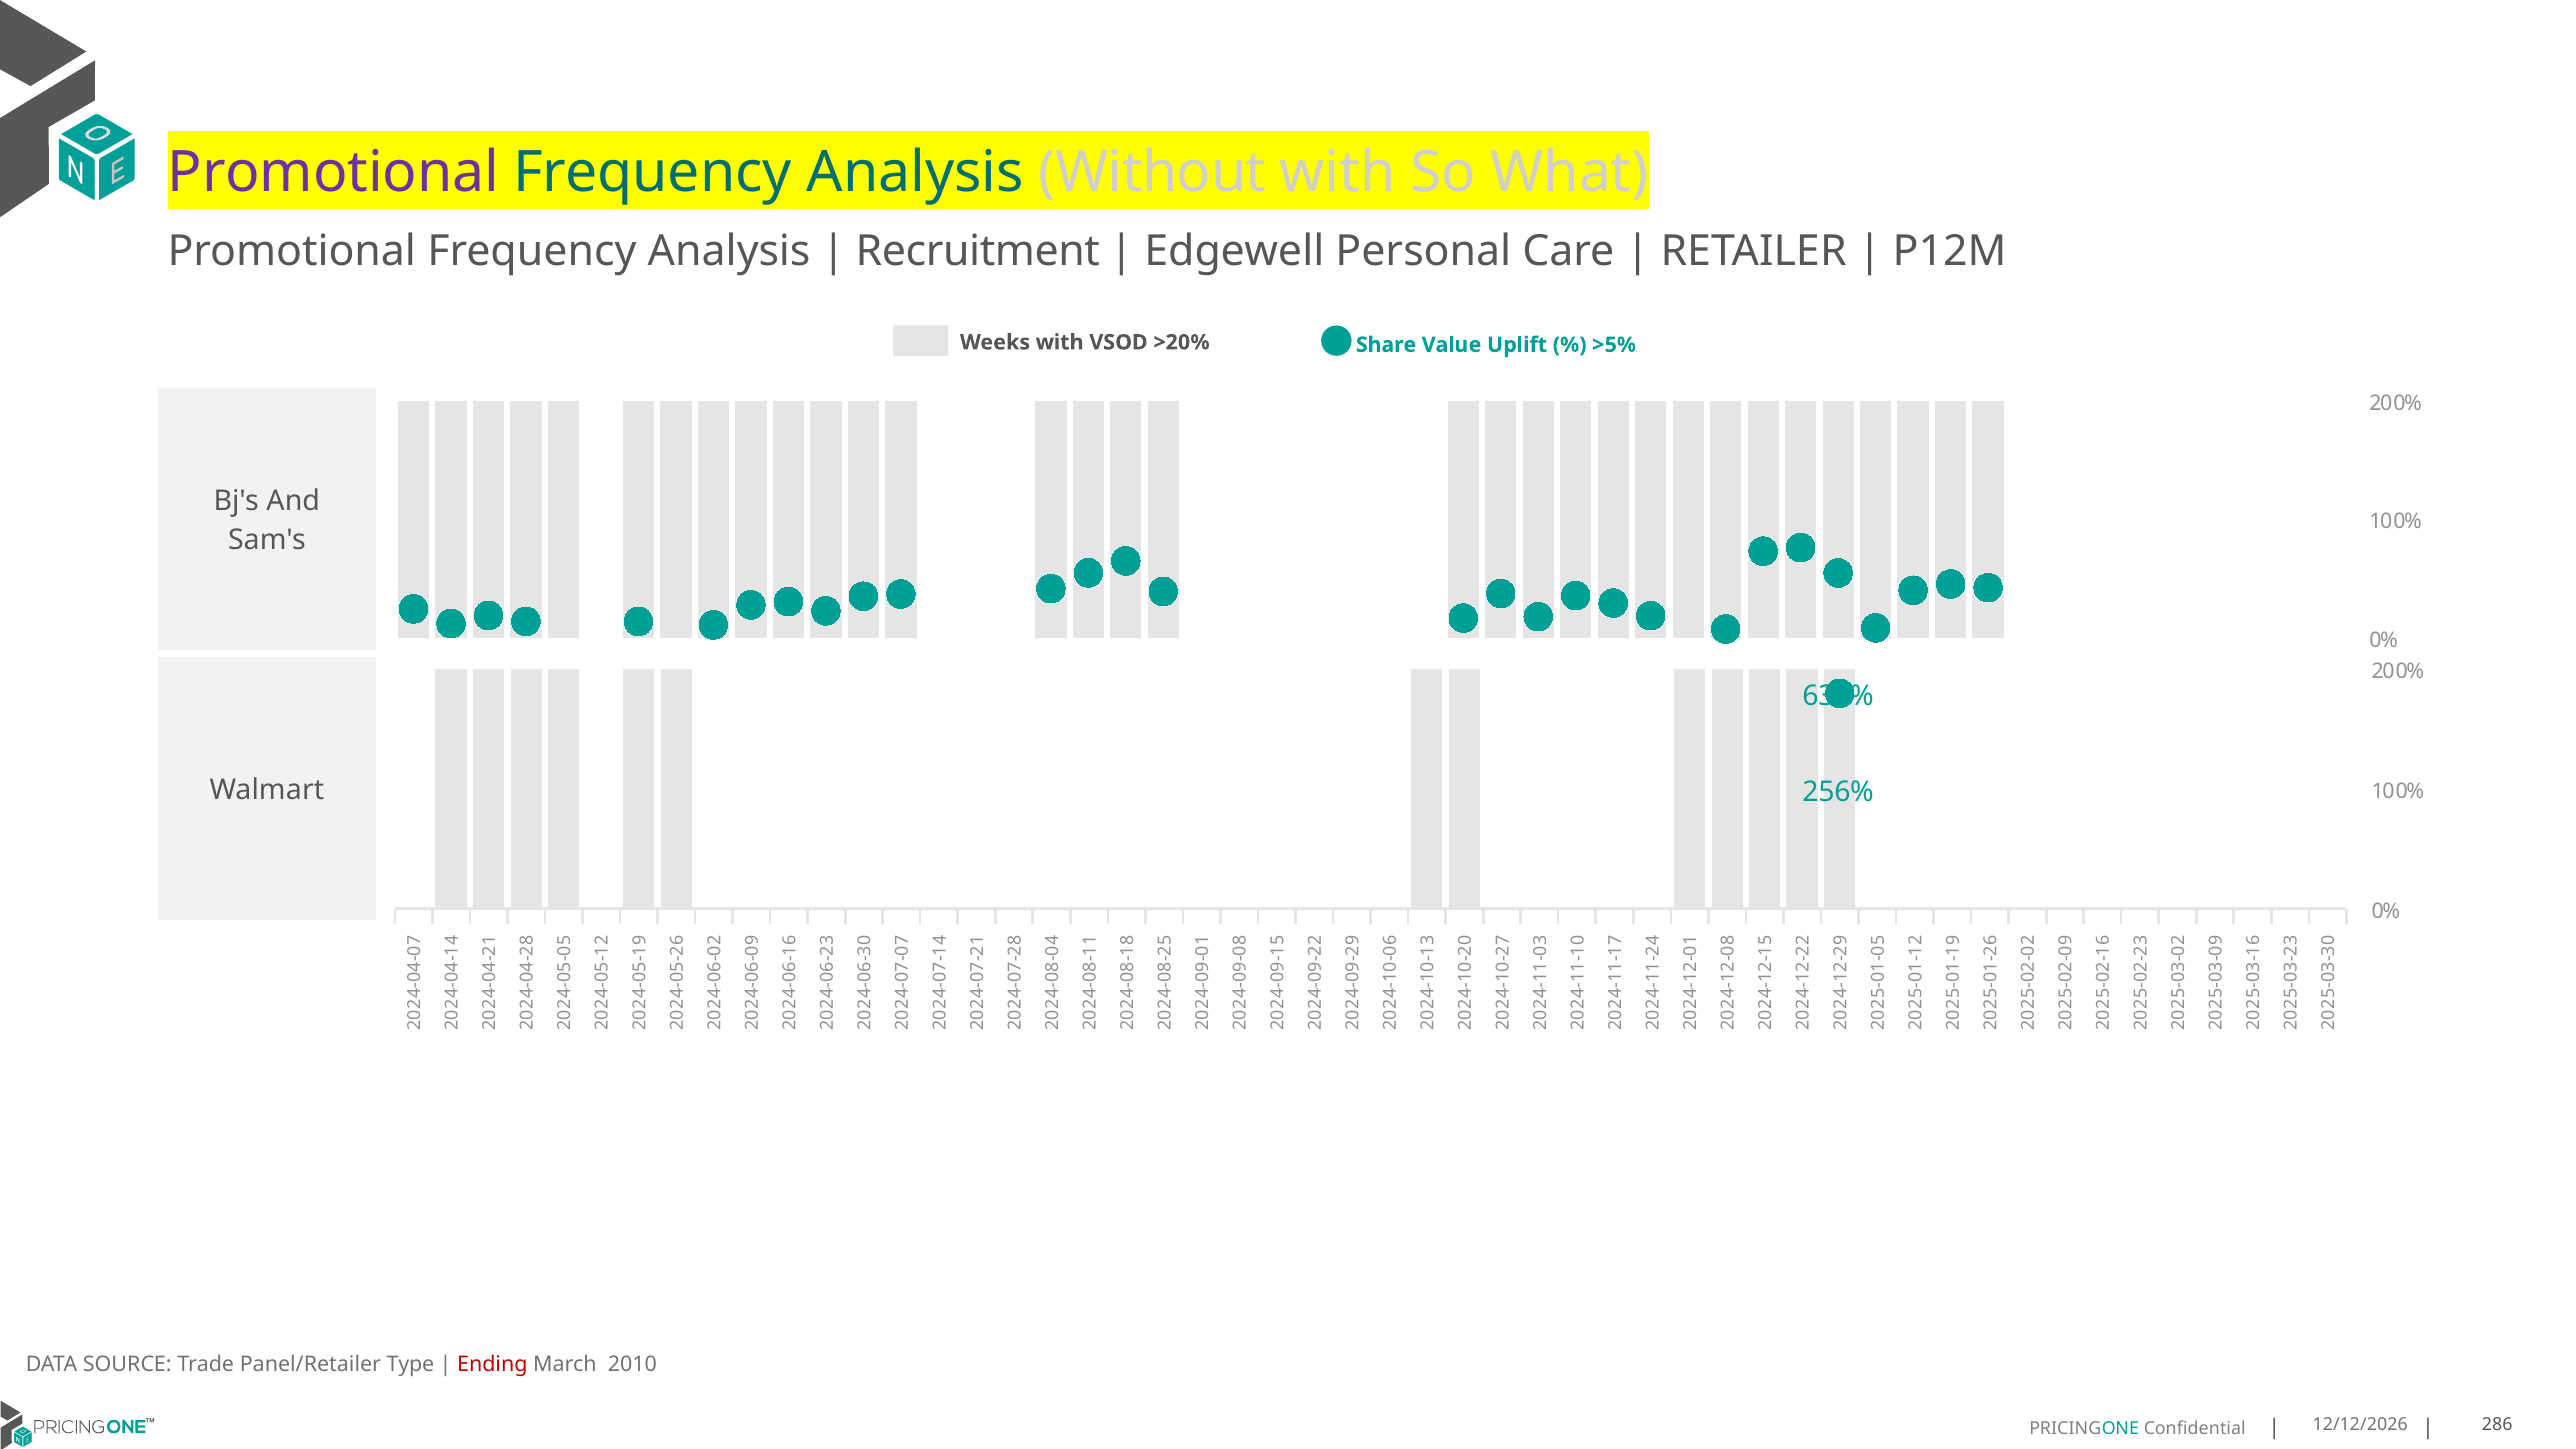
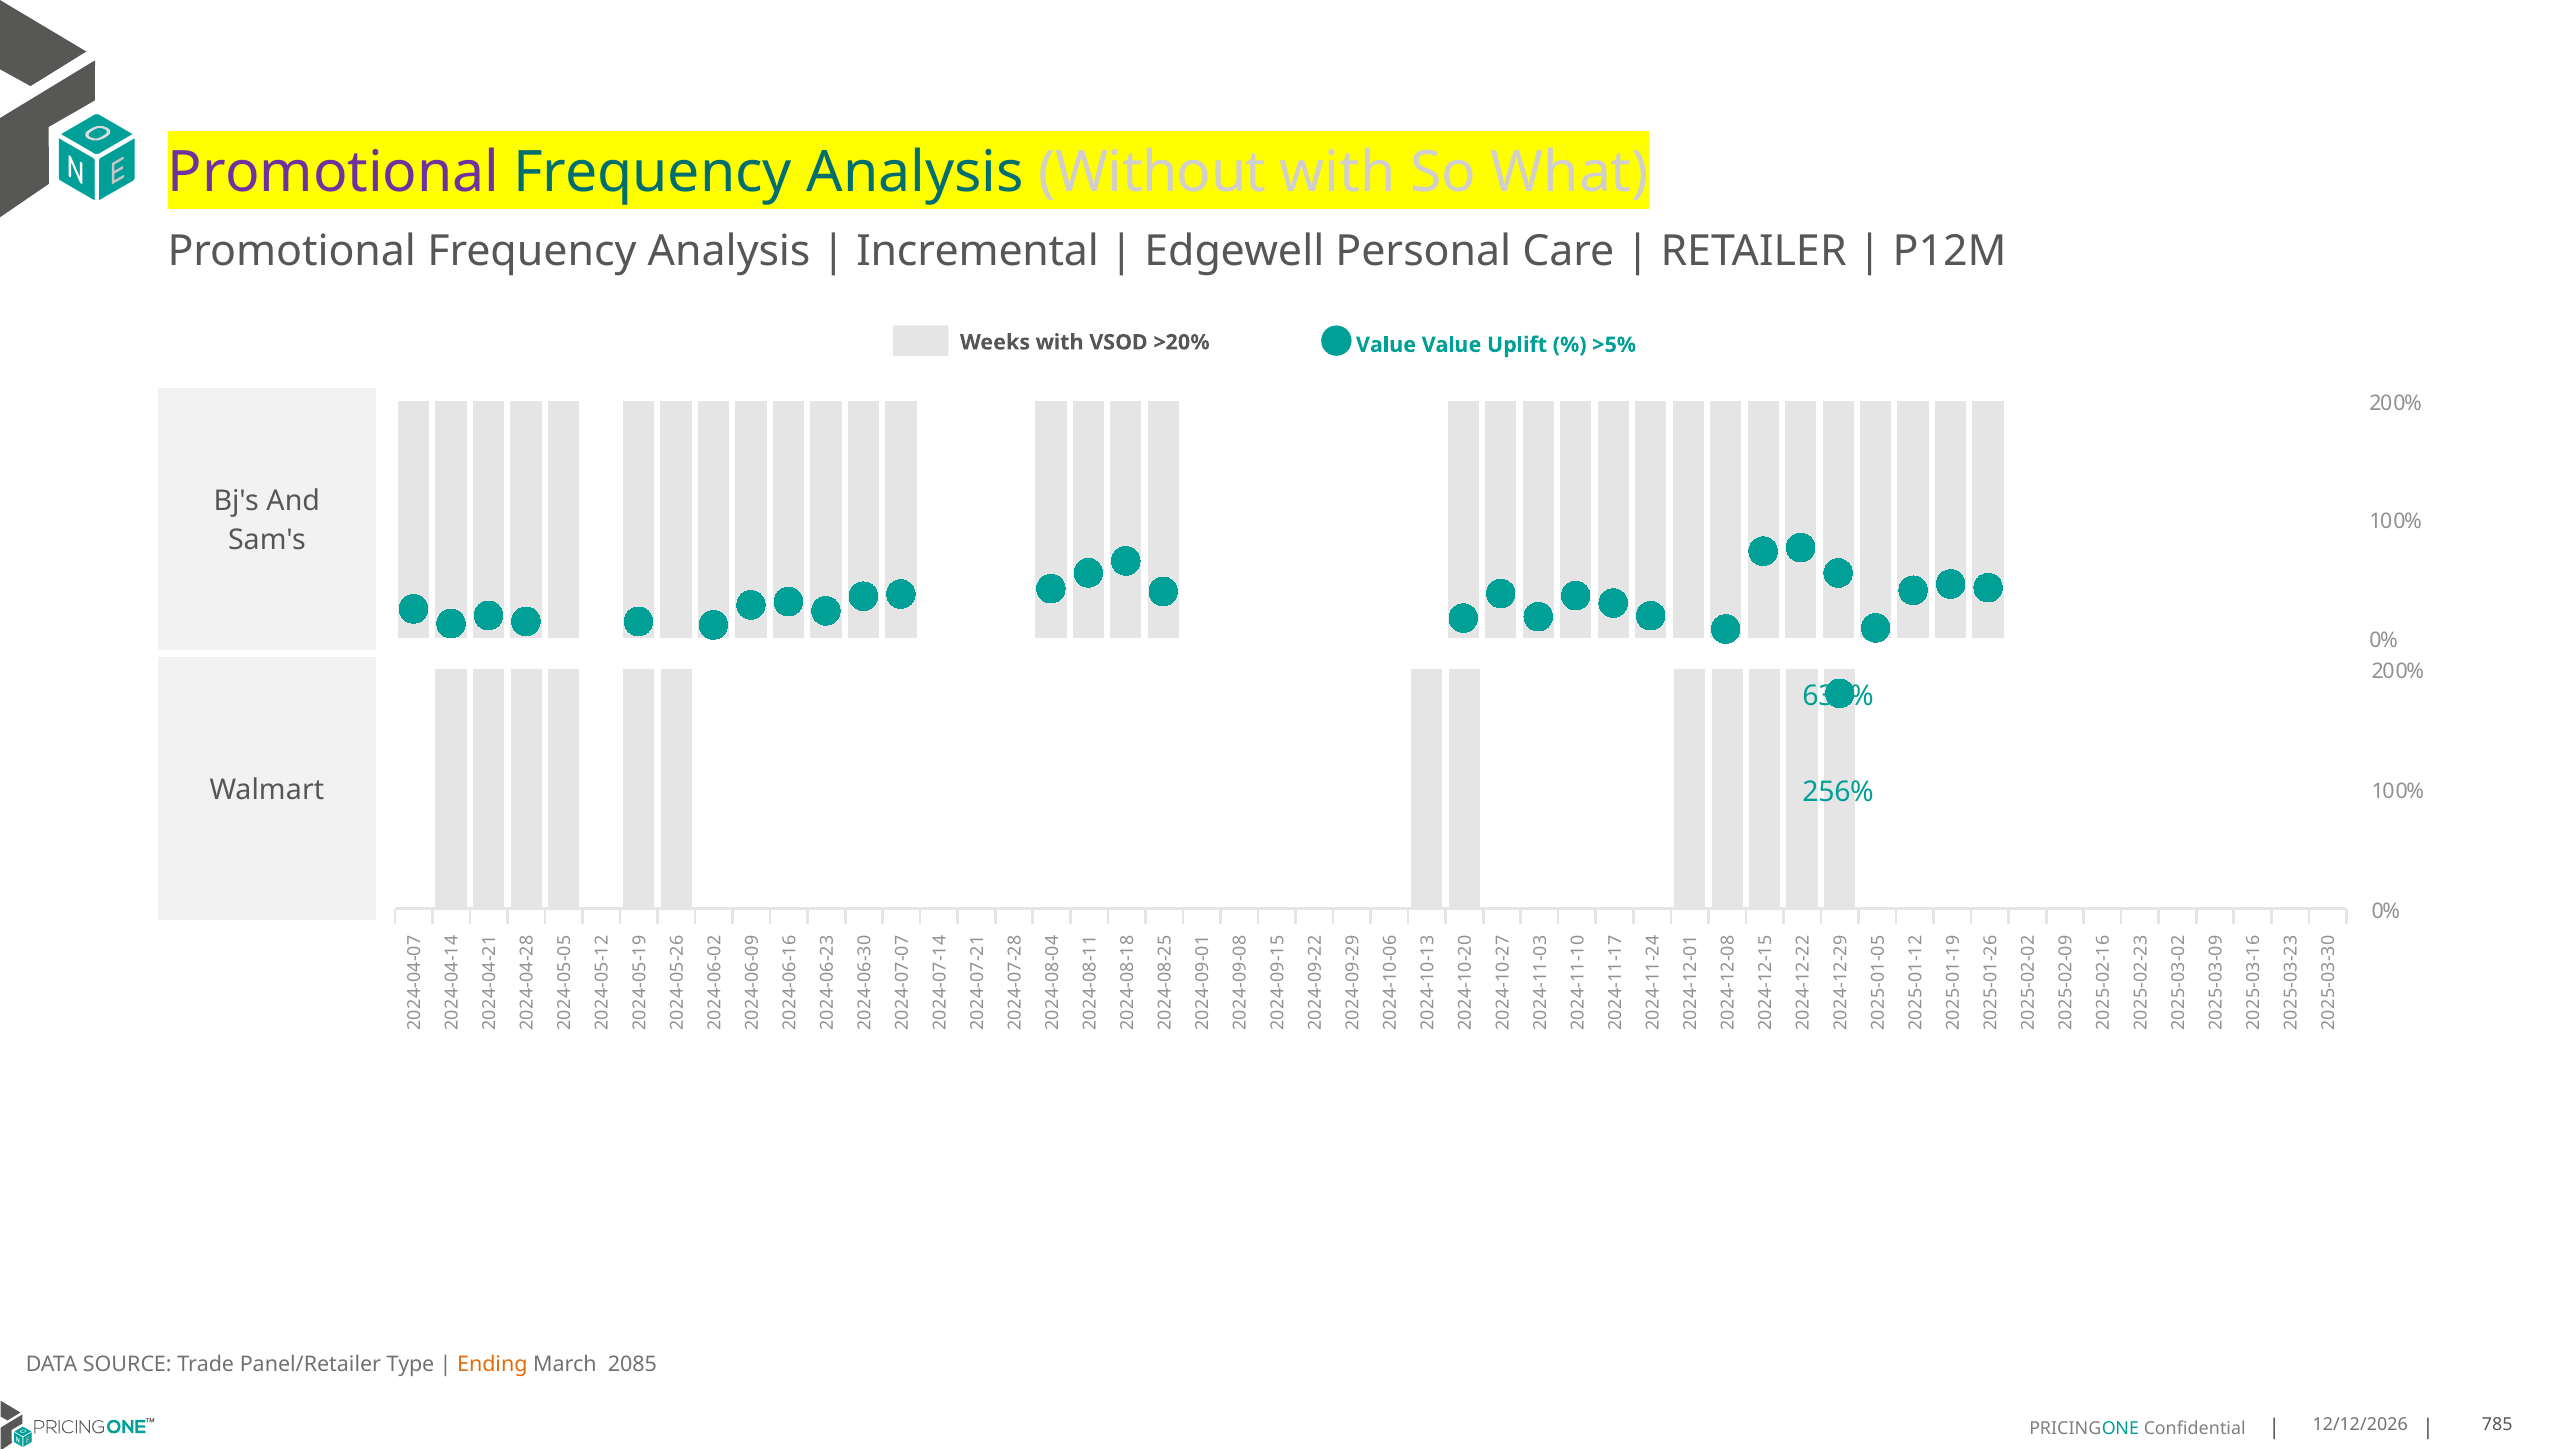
Recruitment: Recruitment -> Incremental
Share at (1386, 345): Share -> Value
Ending colour: red -> orange
2010: 2010 -> 2085
286: 286 -> 785
